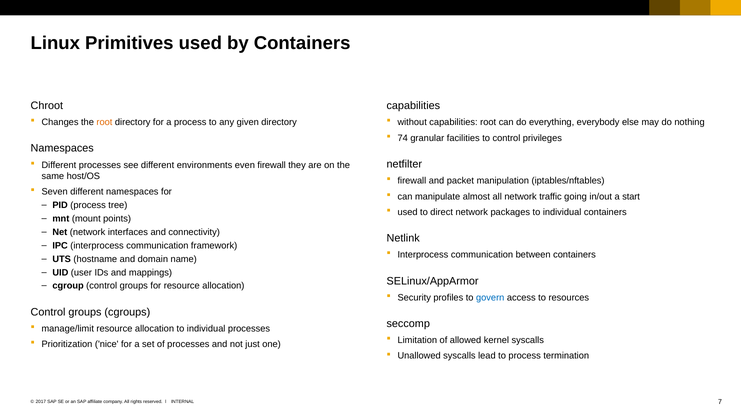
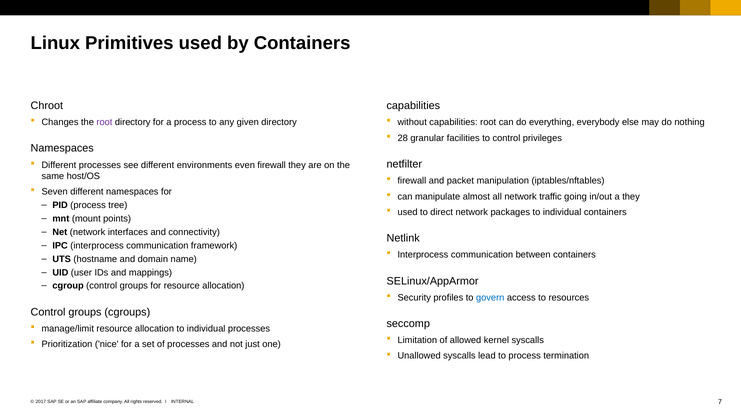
root at (104, 122) colour: orange -> purple
74: 74 -> 28
a start: start -> they
